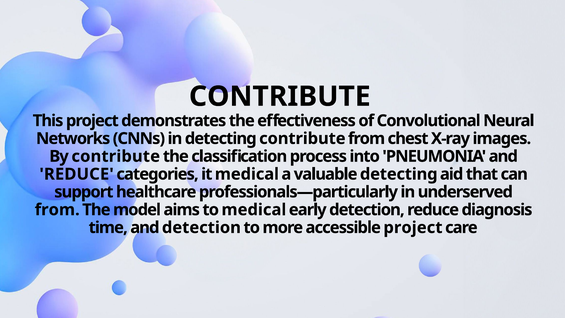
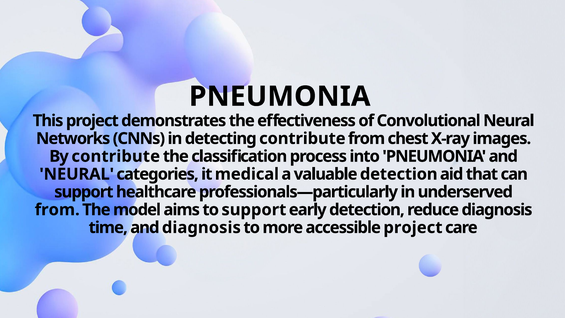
CONTRIBUTE at (280, 96): CONTRIBUTE -> PNEUMONIA
REDUCE at (77, 174): REDUCE -> NEURAL
valuable detecting: detecting -> detection
to medical: medical -> support
and detection: detection -> diagnosis
